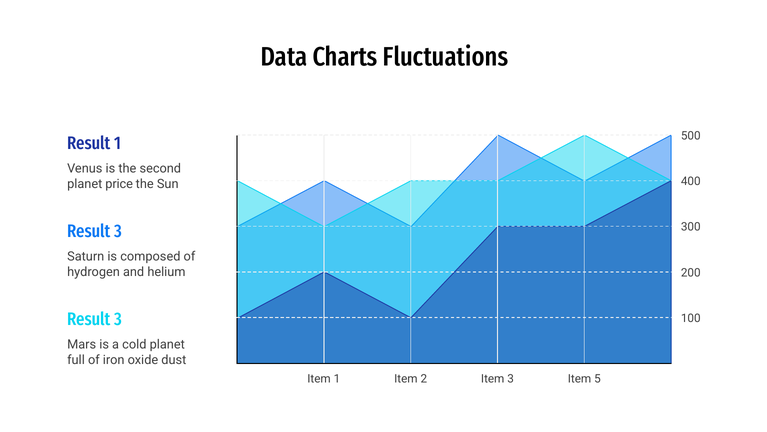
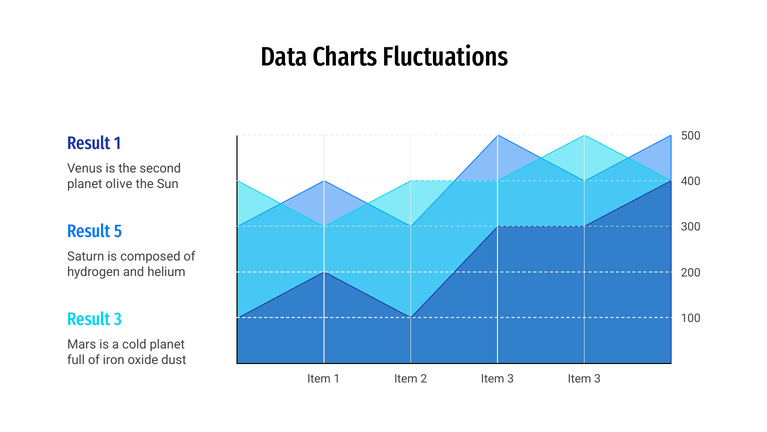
price: price -> olive
3 at (118, 231): 3 -> 5
3 Item 5: 5 -> 3
